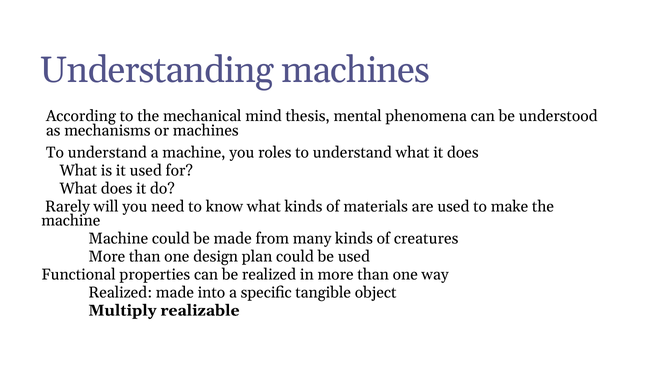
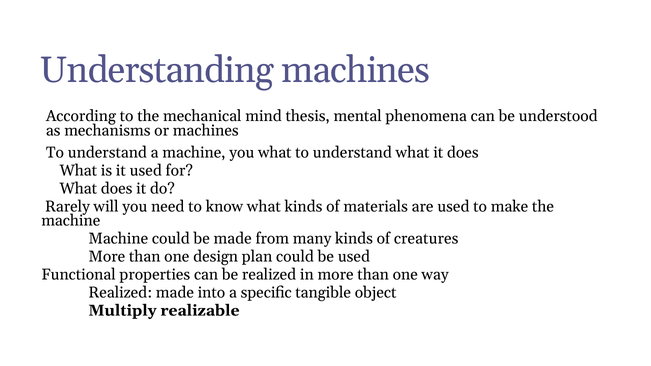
you roles: roles -> what
